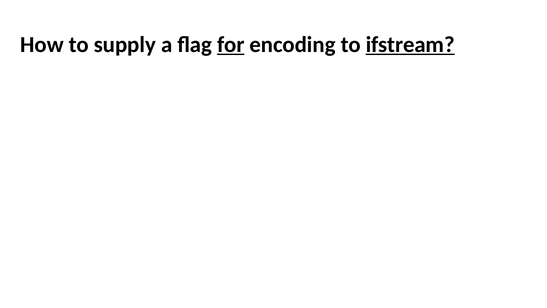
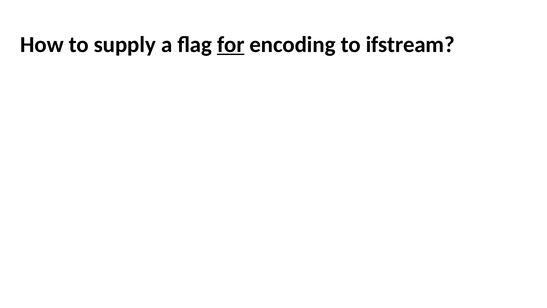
ifstream underline: present -> none
